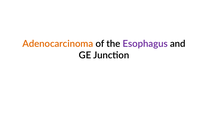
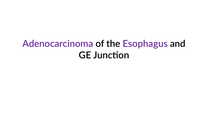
Adenocarcinoma colour: orange -> purple
